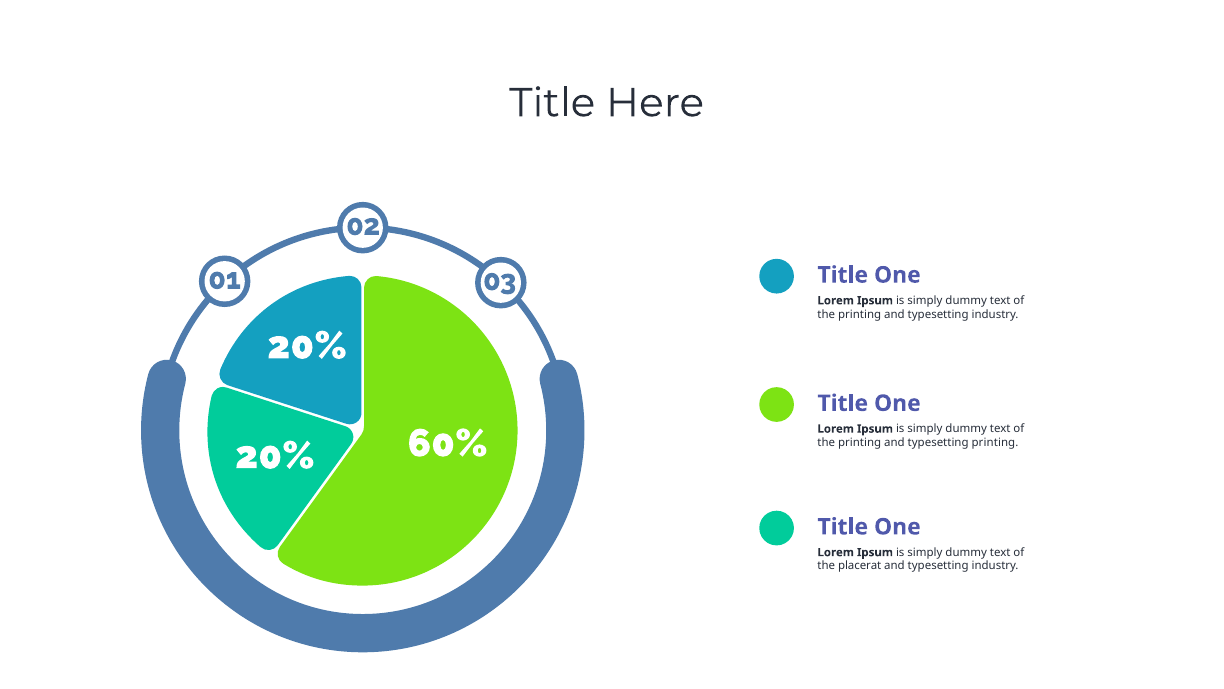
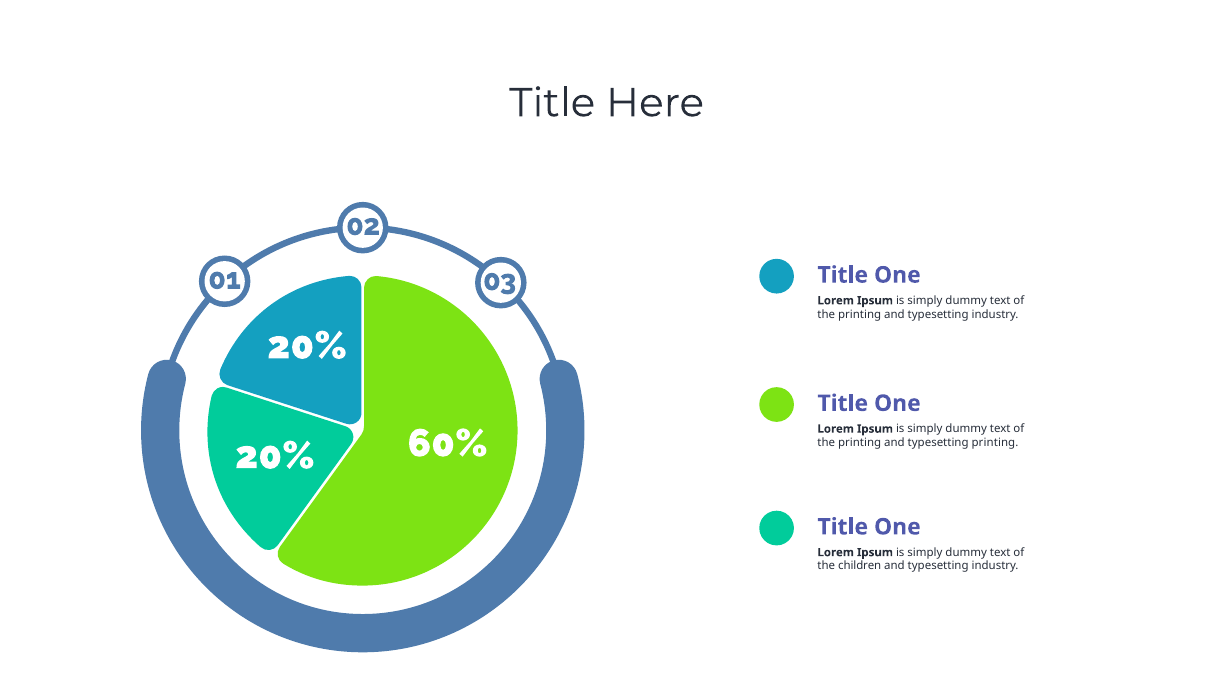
placerat: placerat -> children
